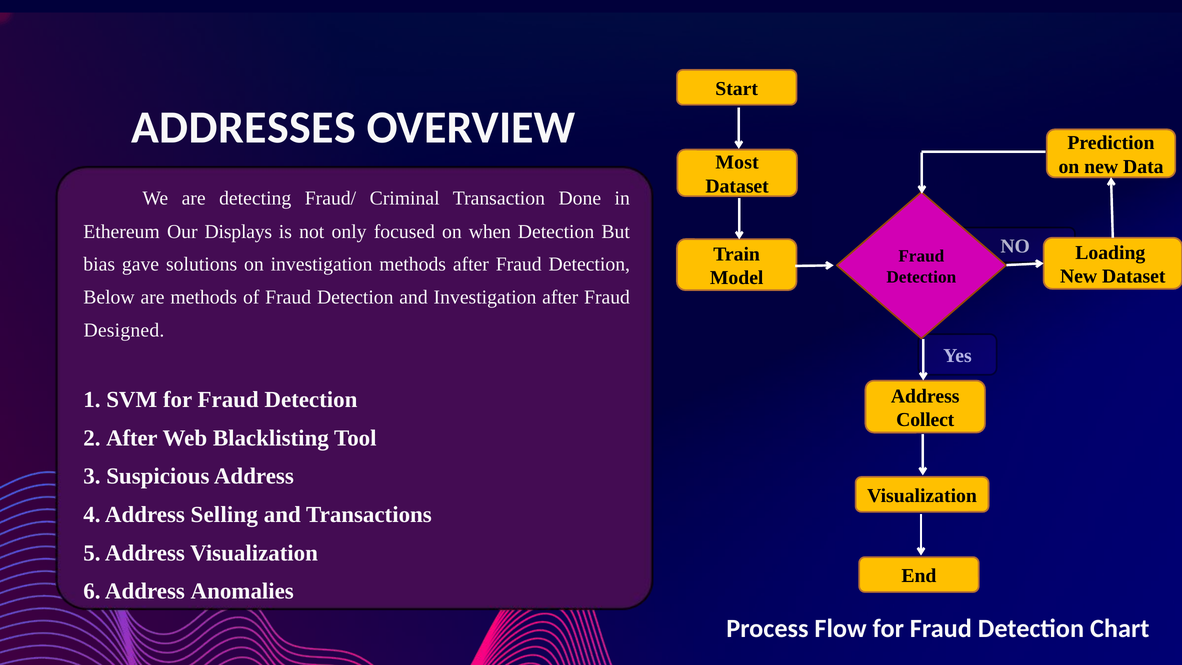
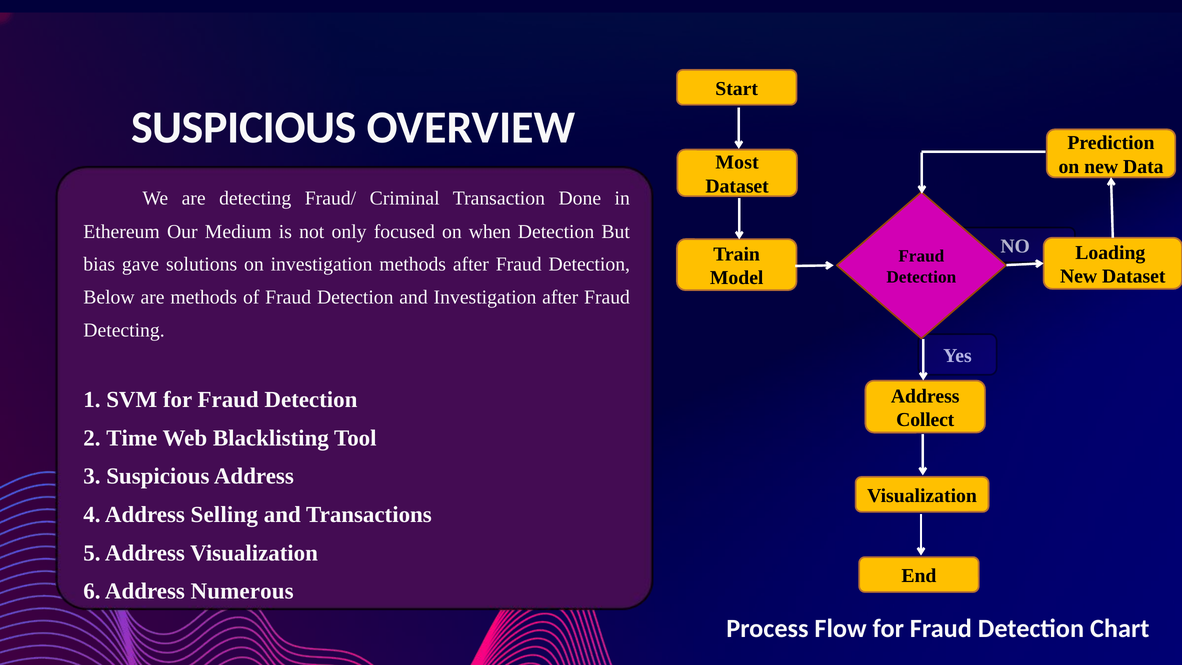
ADDRESSES at (243, 127): ADDRESSES -> SUSPICIOUS
Displays: Displays -> Medium
Designed at (124, 330): Designed -> Detecting
2 After: After -> Time
Anomalies: Anomalies -> Numerous
